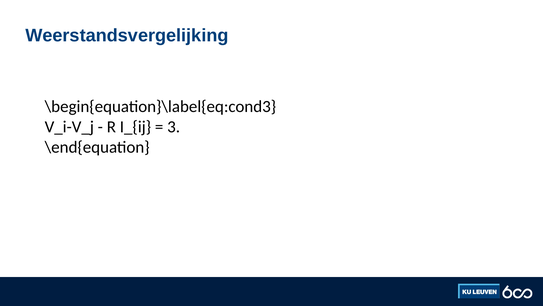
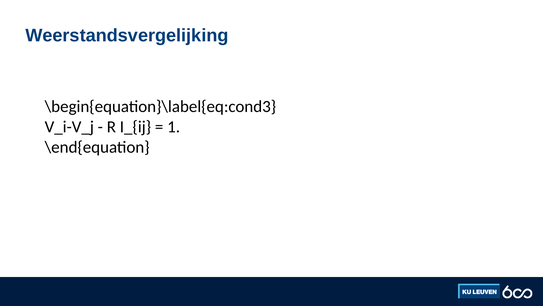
3: 3 -> 1
